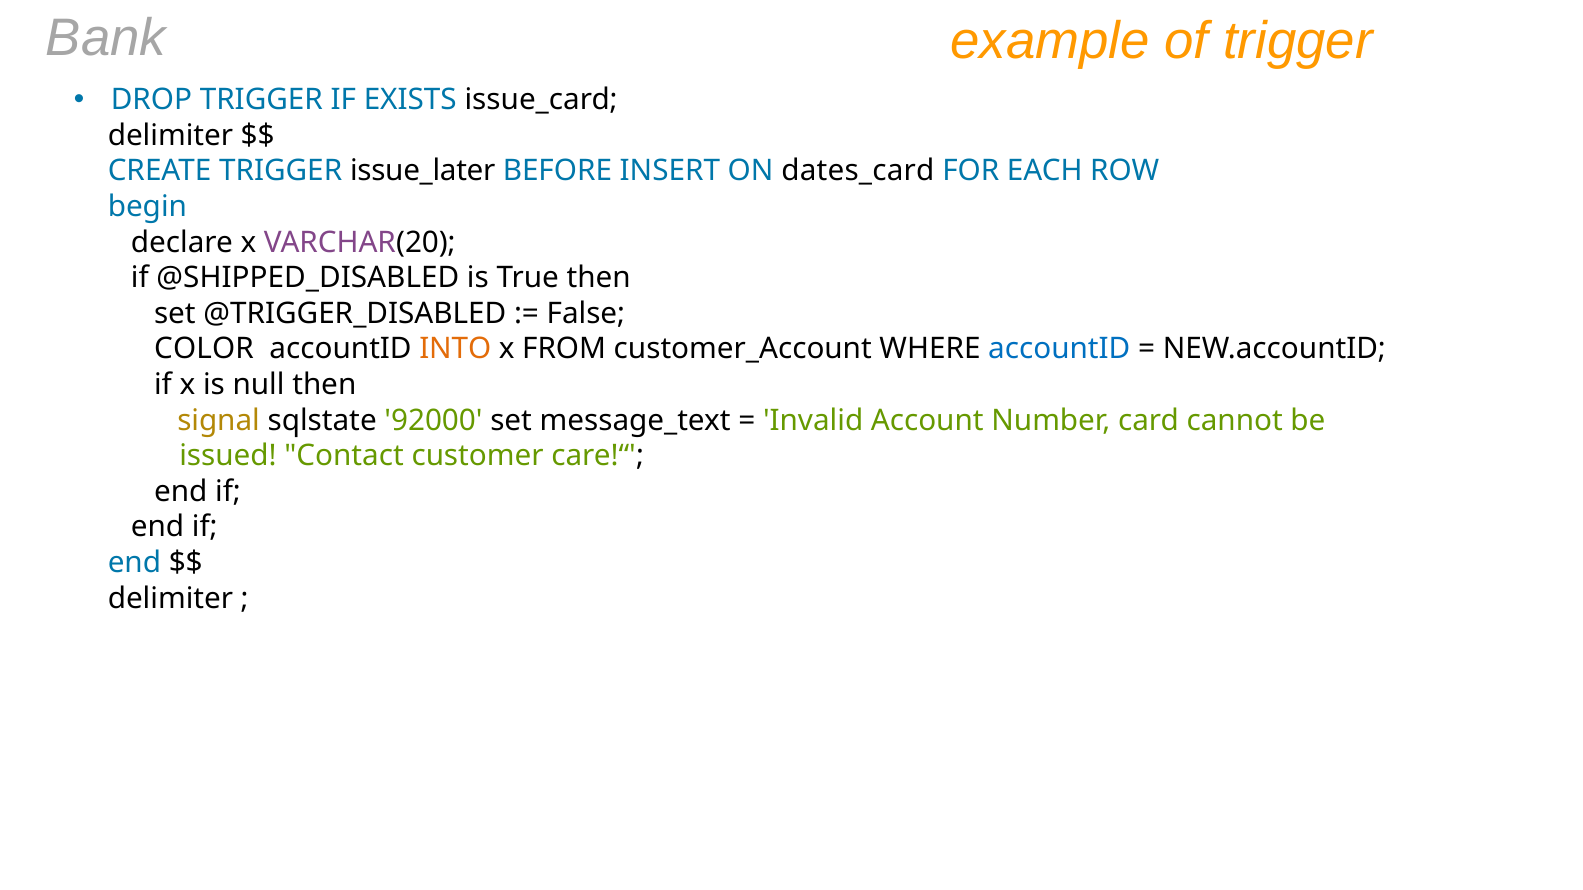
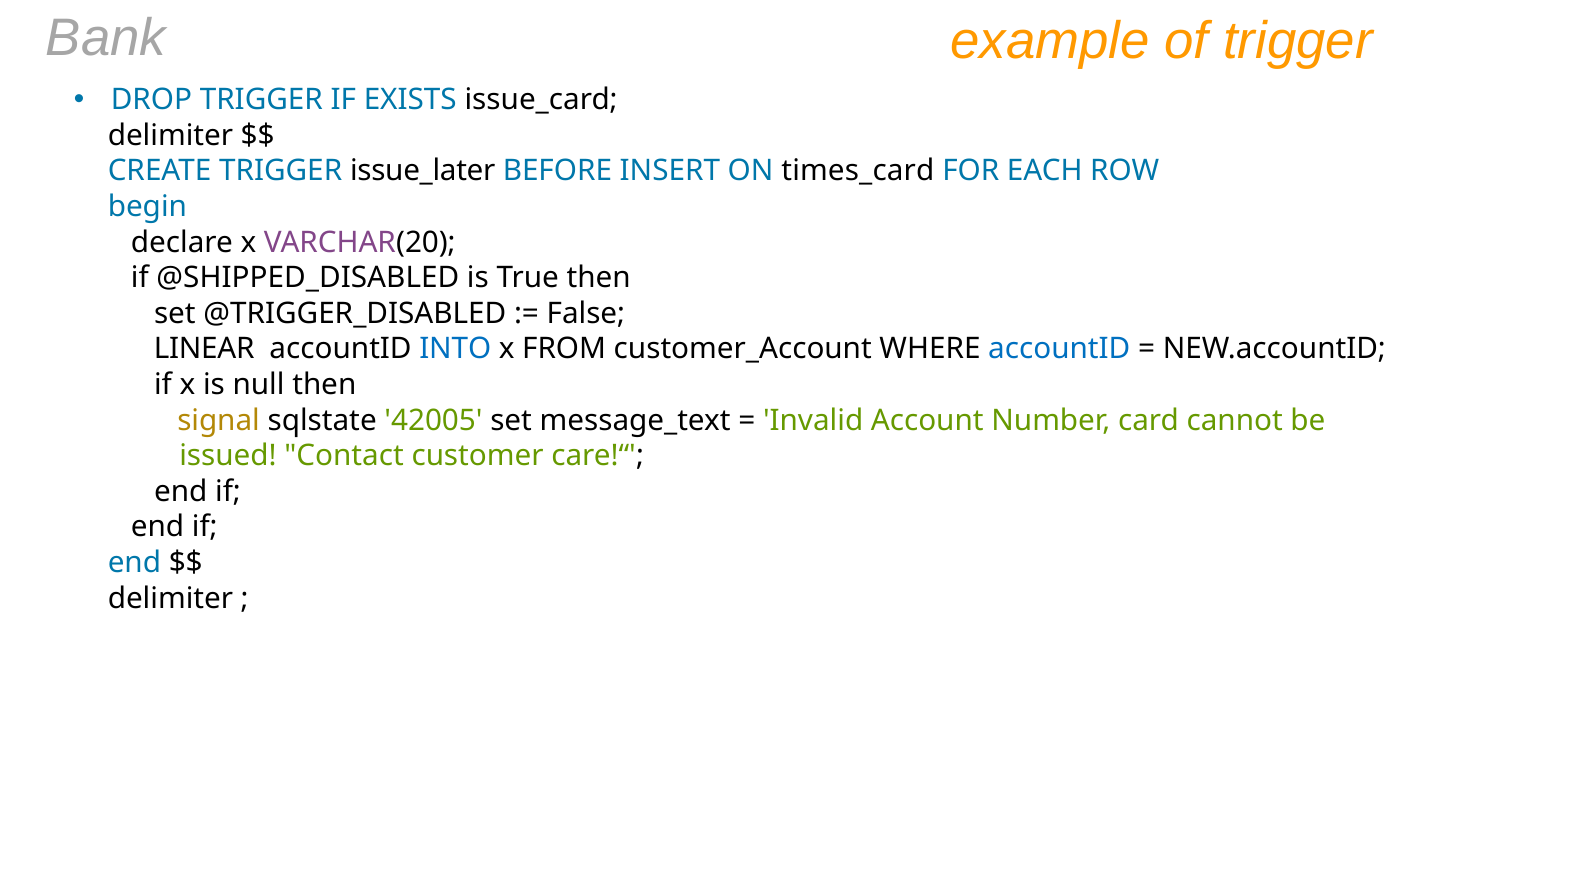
dates_card: dates_card -> times_card
COLOR: COLOR -> LINEAR
INTO colour: orange -> blue
92000: 92000 -> 42005
